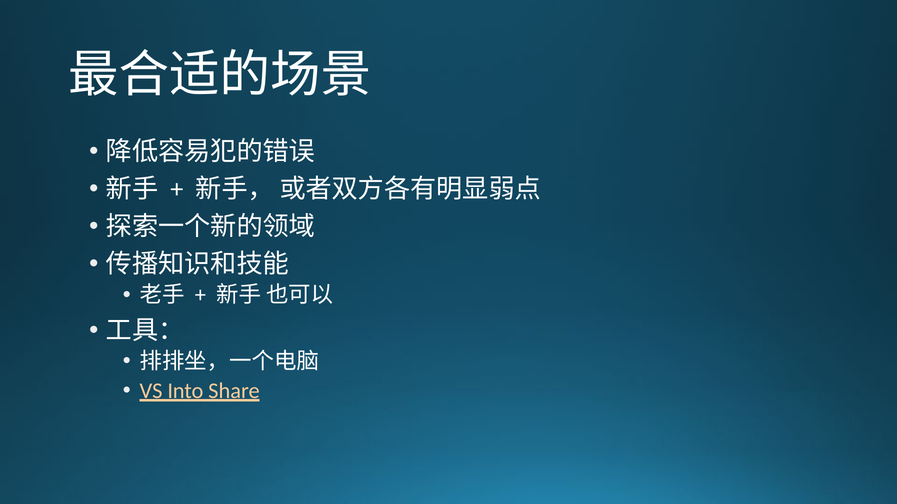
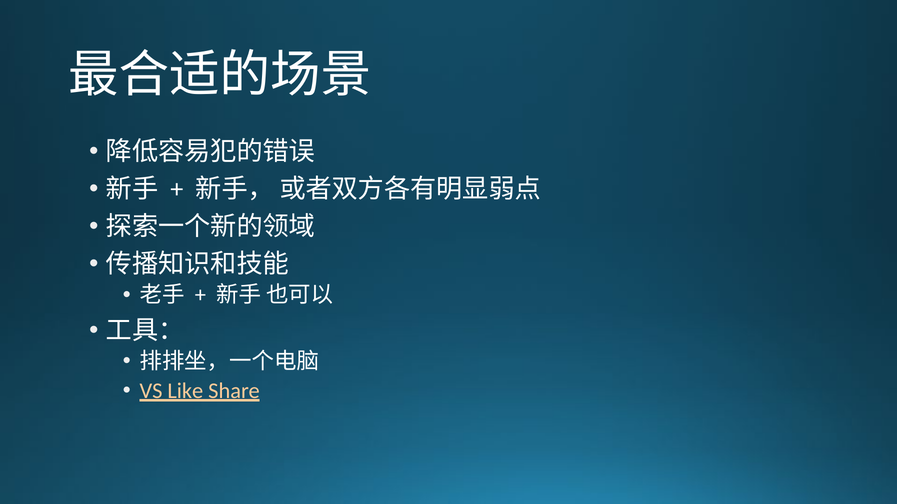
Into: Into -> Like
